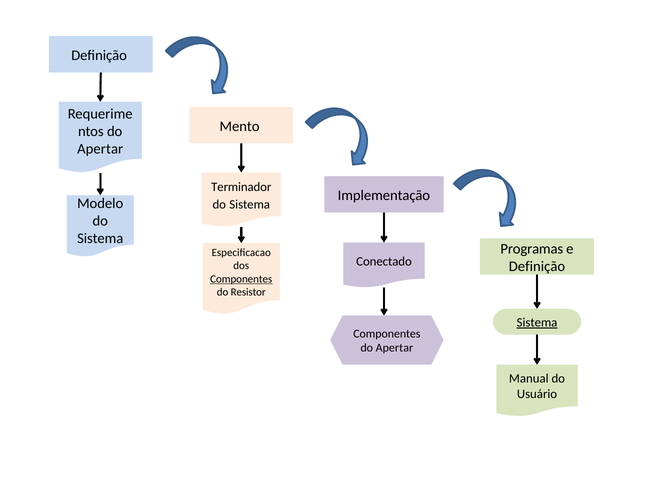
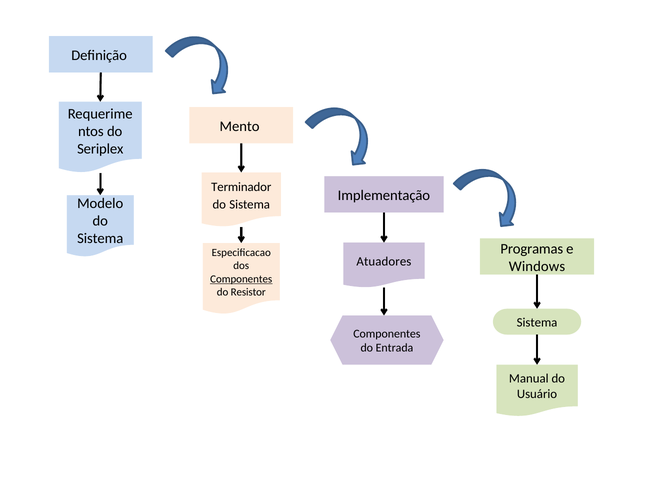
Apertar at (100, 149): Apertar -> Seriplex
Conectado: Conectado -> Atuadores
Definição at (537, 266): Definição -> Windows
Sistema at (537, 323) underline: present -> none
Apertar at (394, 348): Apertar -> Entrada
